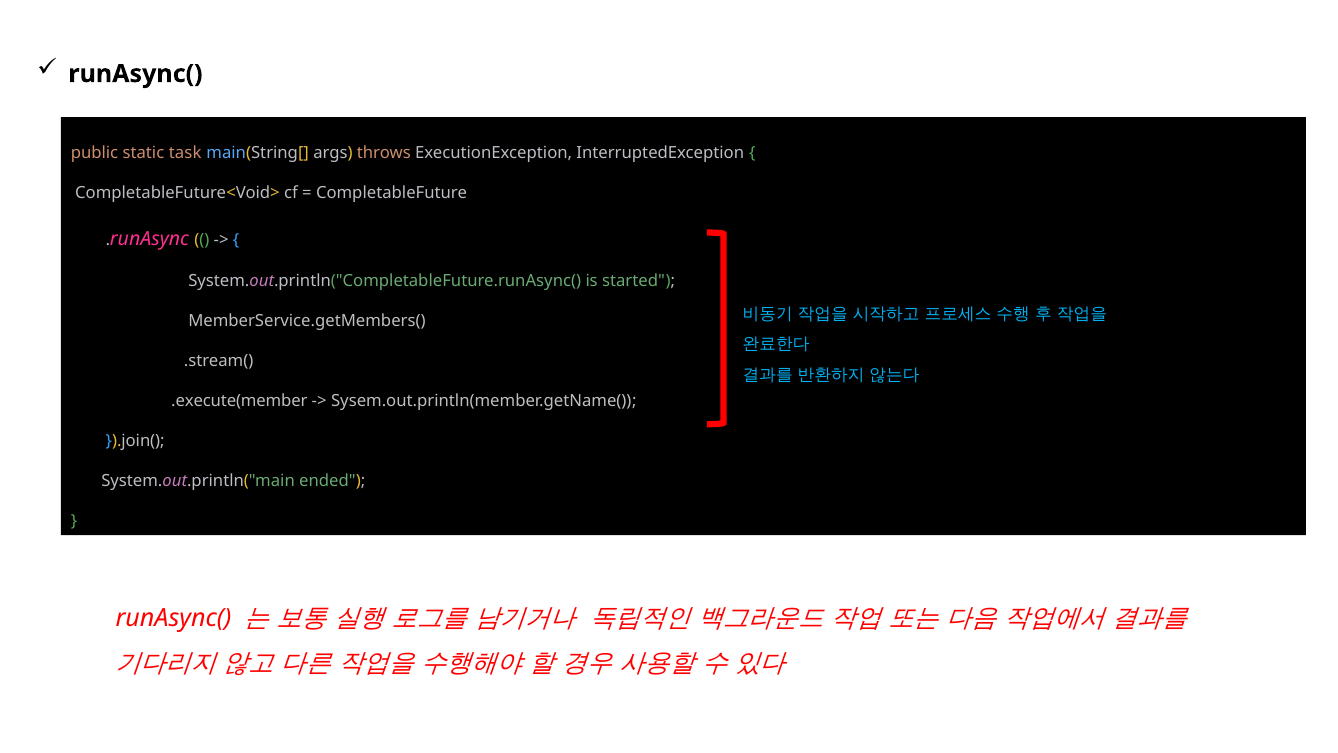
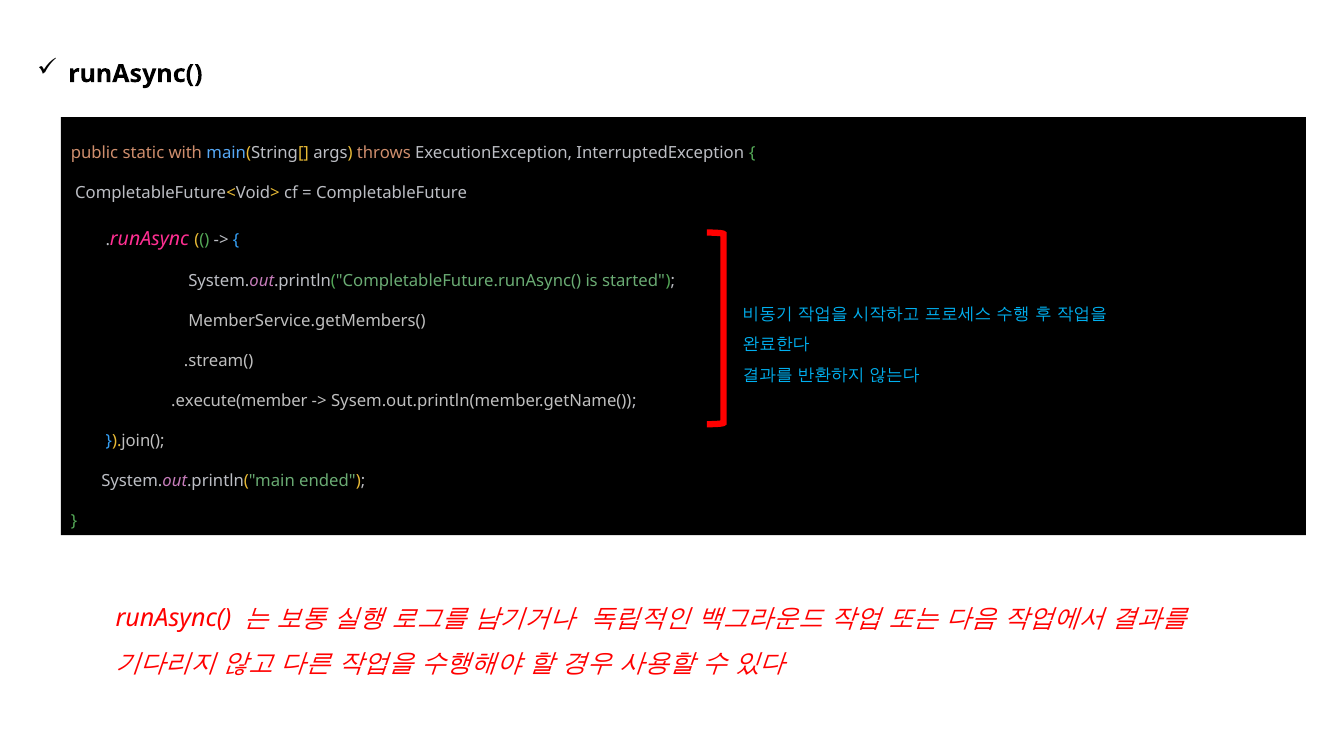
task: task -> with
